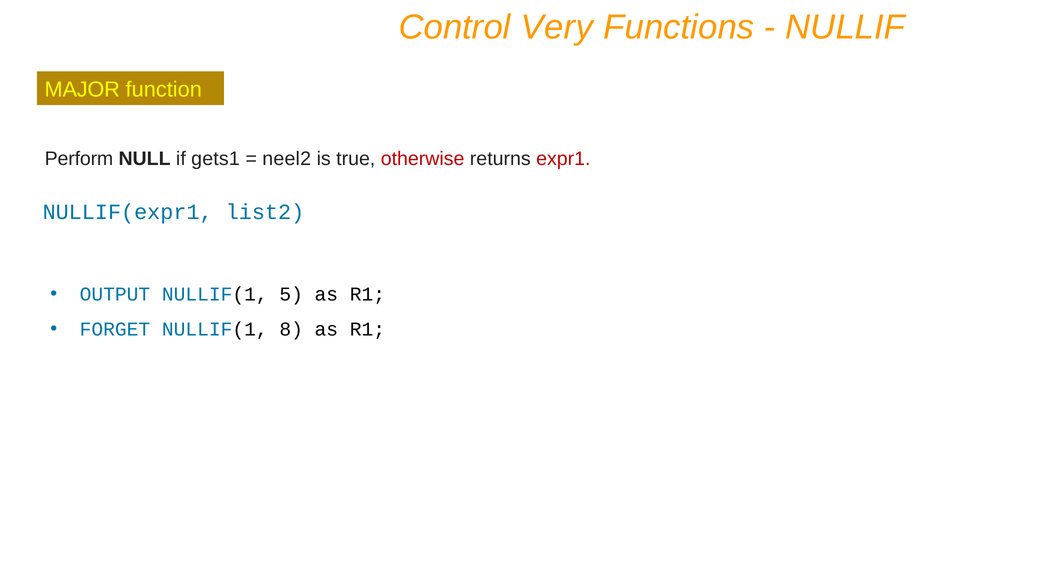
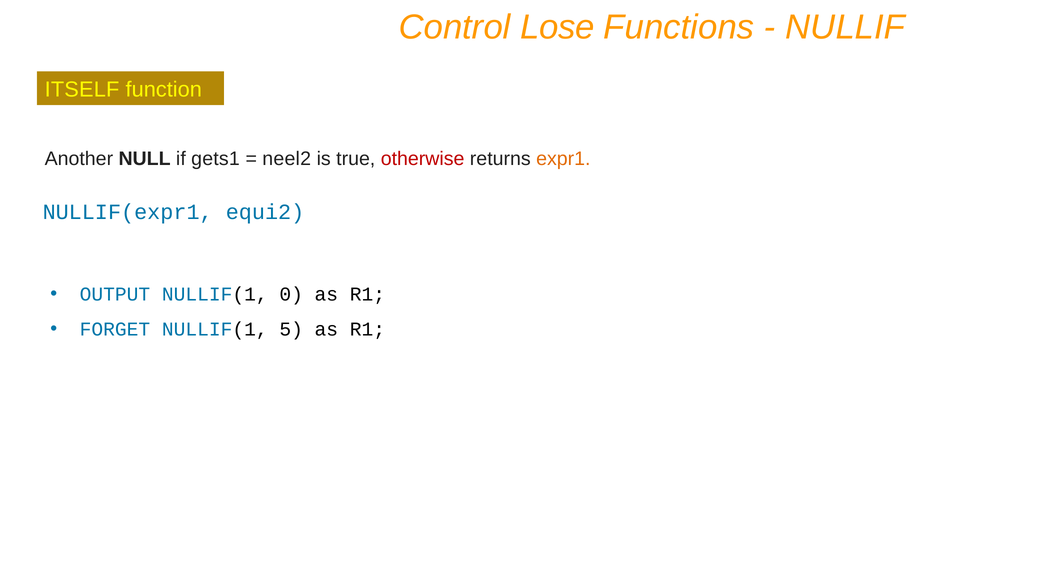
Very: Very -> Lose
MAJOR: MAJOR -> ITSELF
Perform: Perform -> Another
expr1 colour: red -> orange
list2: list2 -> equi2
5: 5 -> 0
8: 8 -> 5
